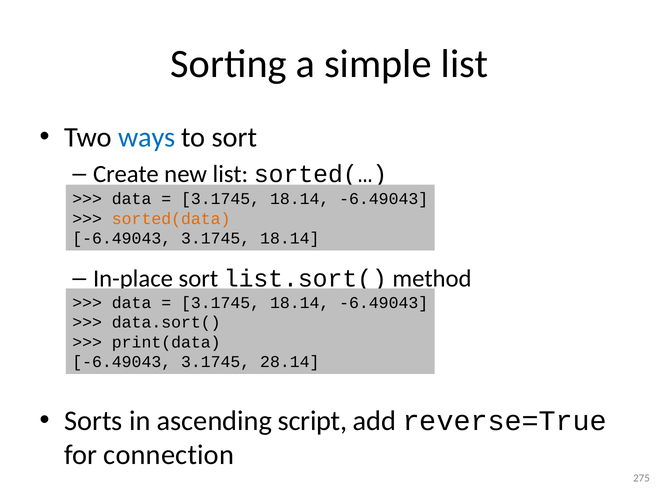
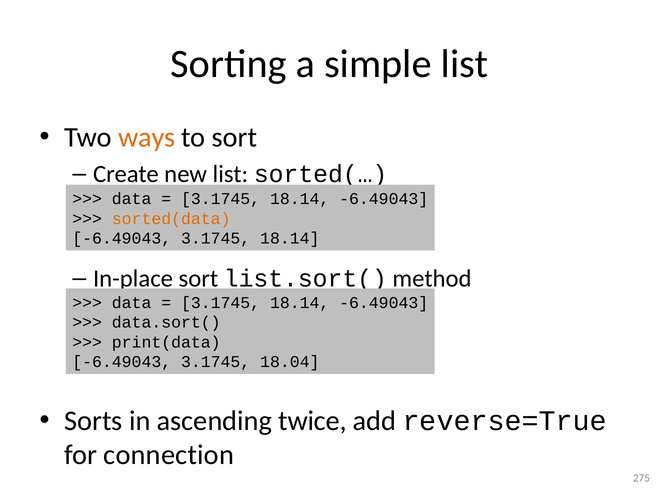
ways colour: blue -> orange
28.14: 28.14 -> 18.04
script: script -> twice
